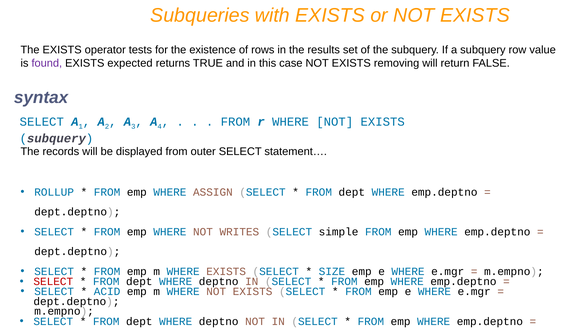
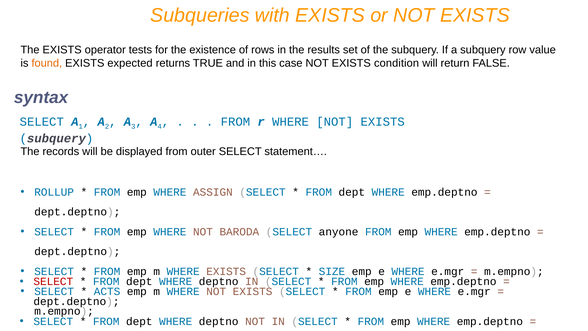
found colour: purple -> orange
removing: removing -> condition
WRITES: WRITES -> BARODA
simple: simple -> anyone
ACID: ACID -> ACTS
